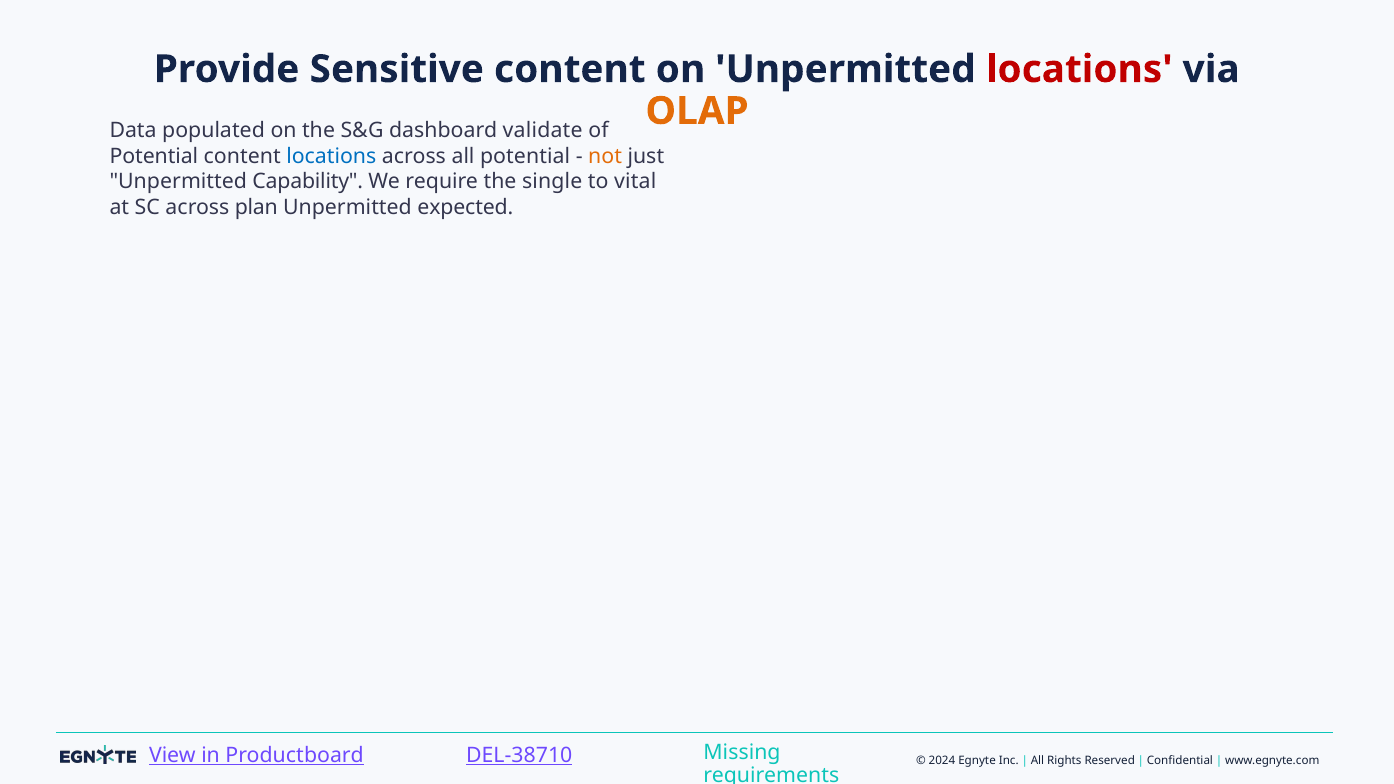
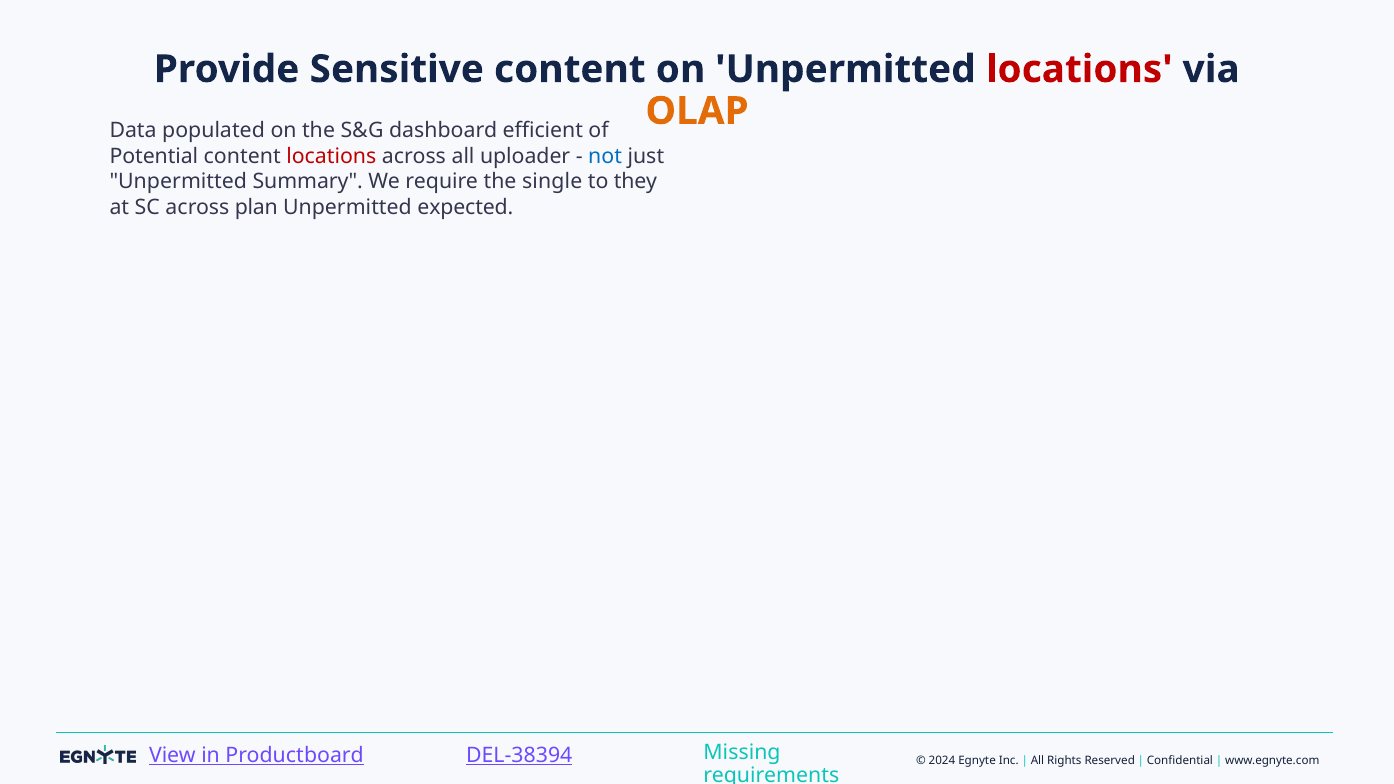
validate: validate -> efficient
locations at (331, 156) colour: blue -> red
all potential: potential -> uploader
not colour: orange -> blue
Capability: Capability -> Summary
vital: vital -> they
DEL-38710: DEL-38710 -> DEL-38394
